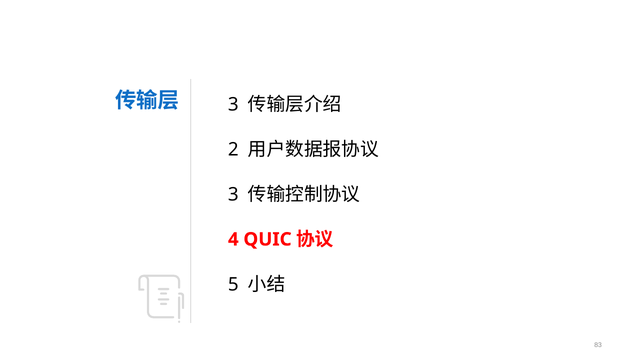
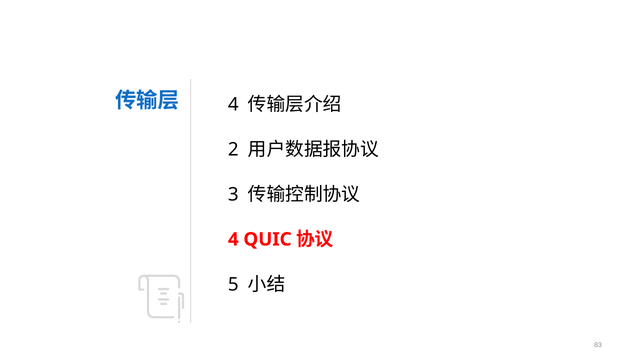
3 at (233, 105): 3 -> 4
